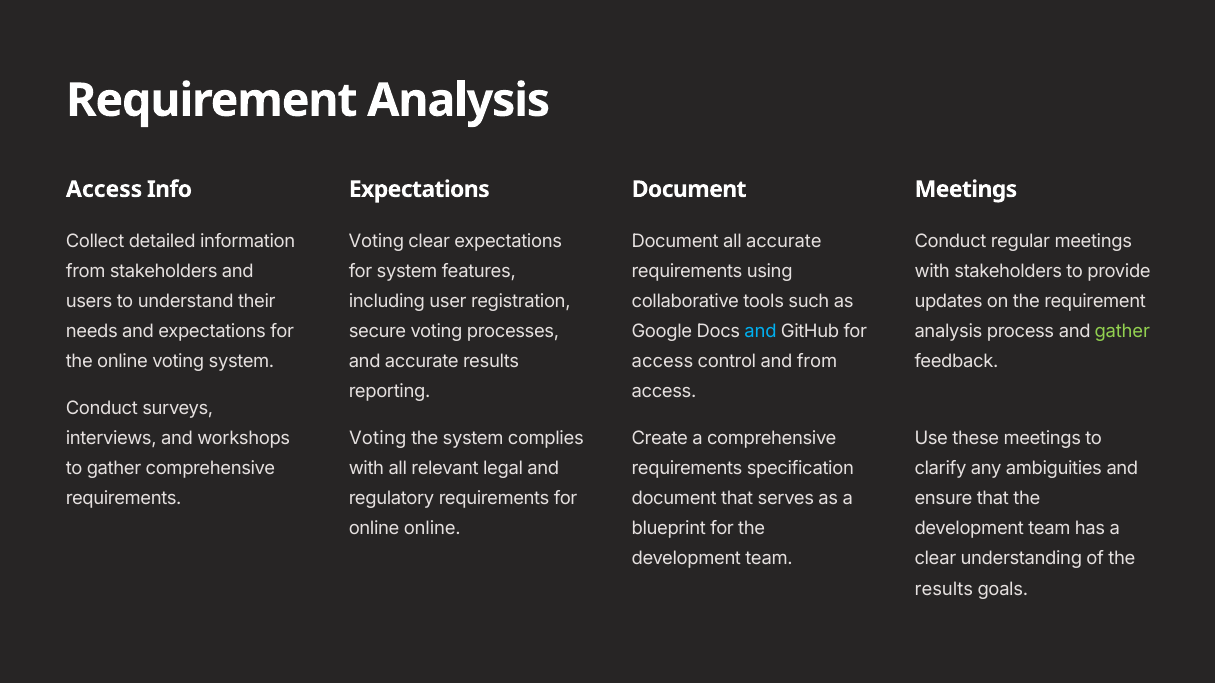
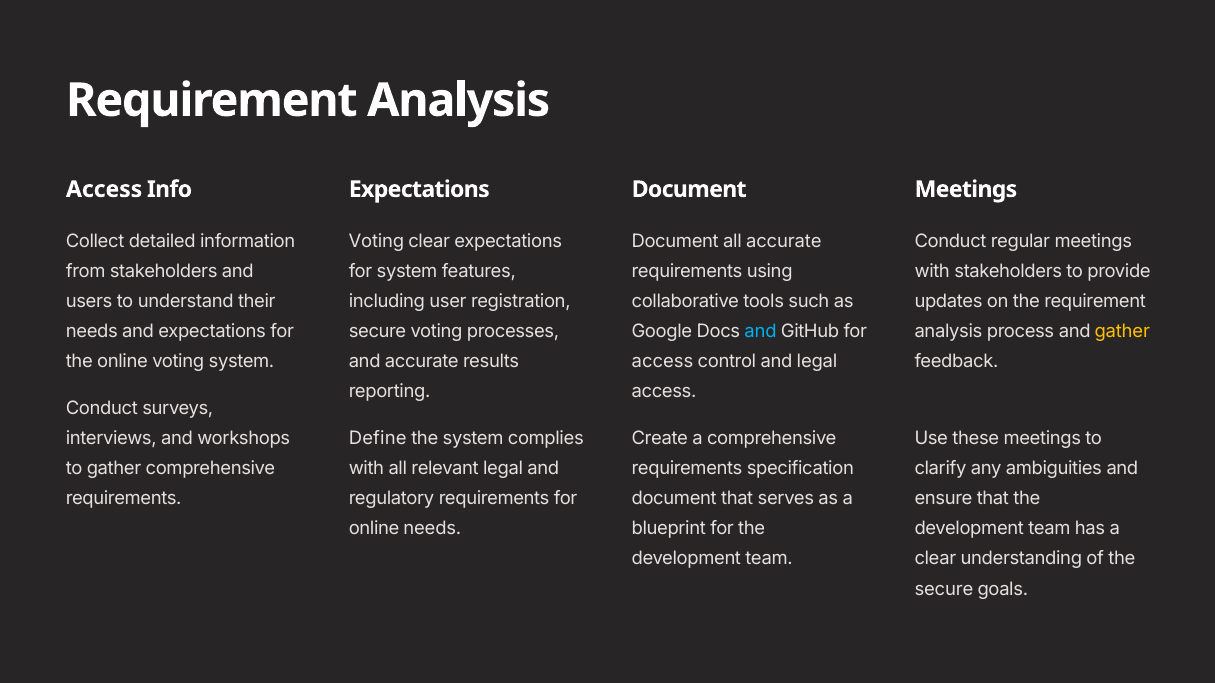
gather at (1122, 331) colour: light green -> yellow
and from: from -> legal
Voting at (378, 439): Voting -> Define
online online: online -> needs
results at (944, 589): results -> secure
